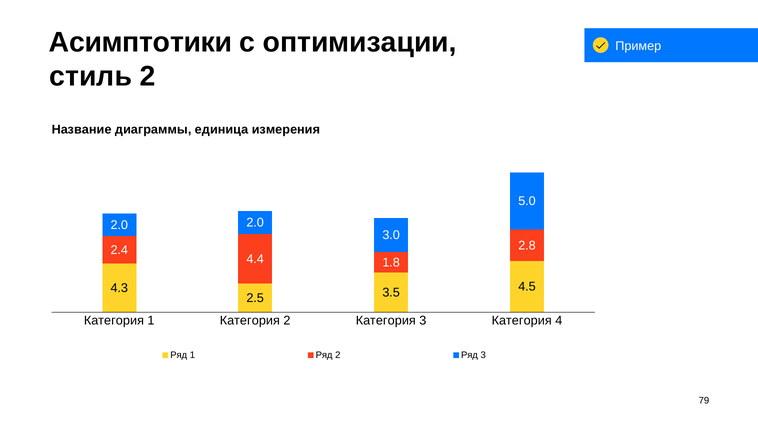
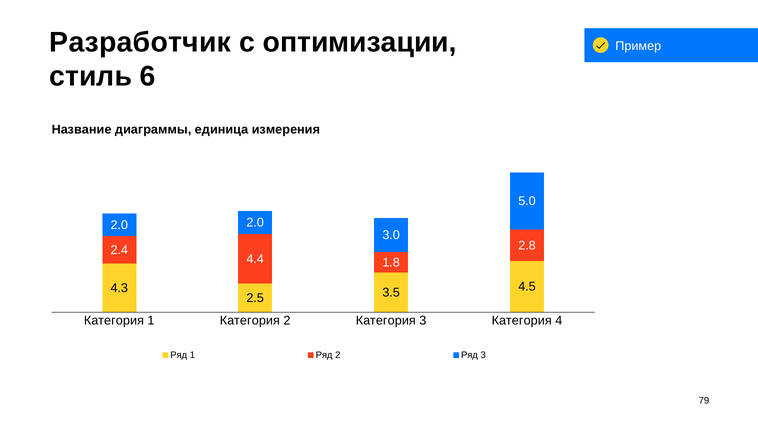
Асимптотики: Асимптотики -> Разработчик
стиль 2: 2 -> 6
